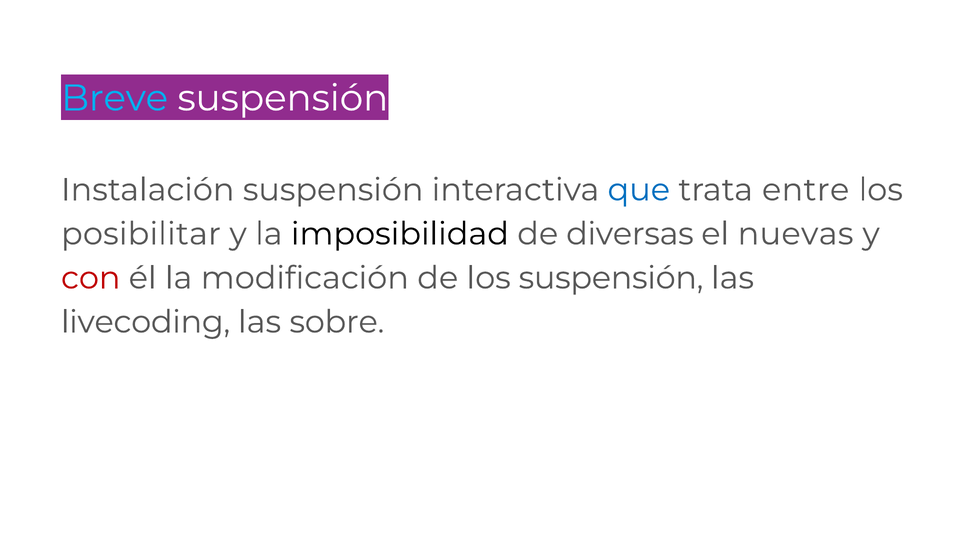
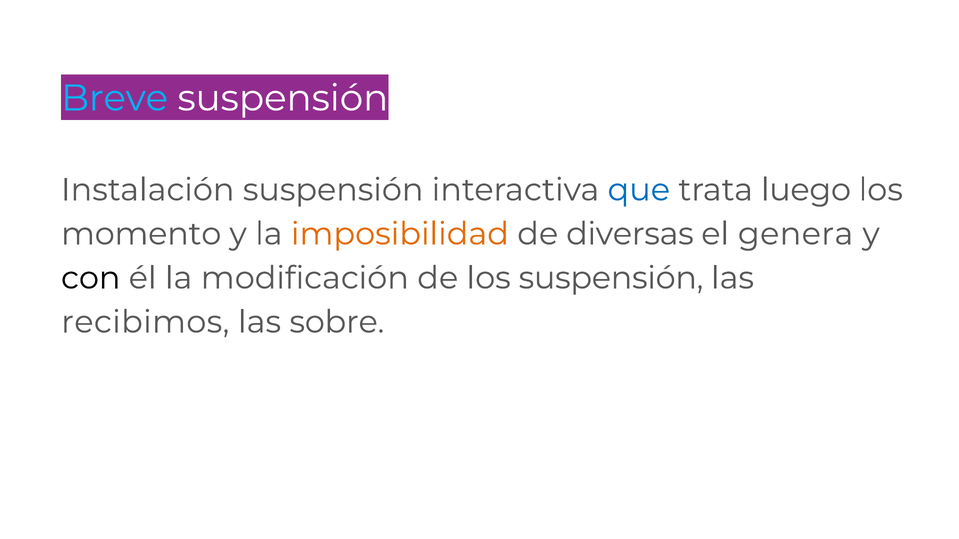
entre: entre -> luego
posibilitar: posibilitar -> momento
imposibilidad colour: black -> orange
nuevas: nuevas -> genera
con colour: red -> black
livecoding: livecoding -> recibimos
